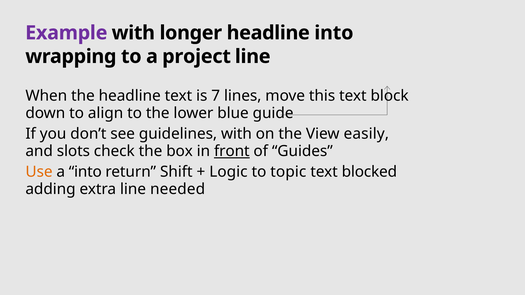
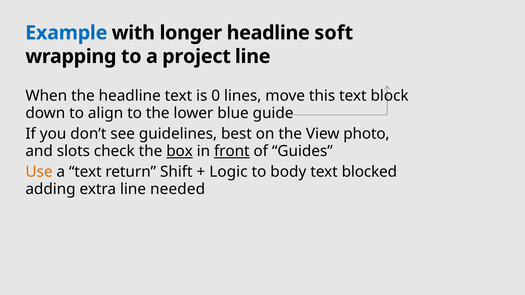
Example colour: purple -> blue
headline into: into -> soft
7: 7 -> 0
guidelines with: with -> best
easily: easily -> photo
box underline: none -> present
a into: into -> text
topic: topic -> body
